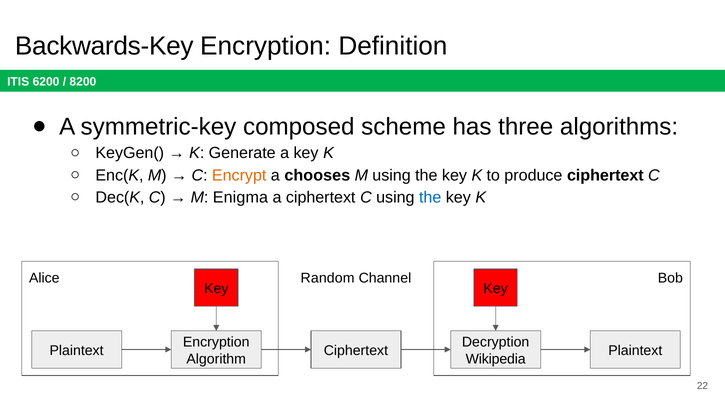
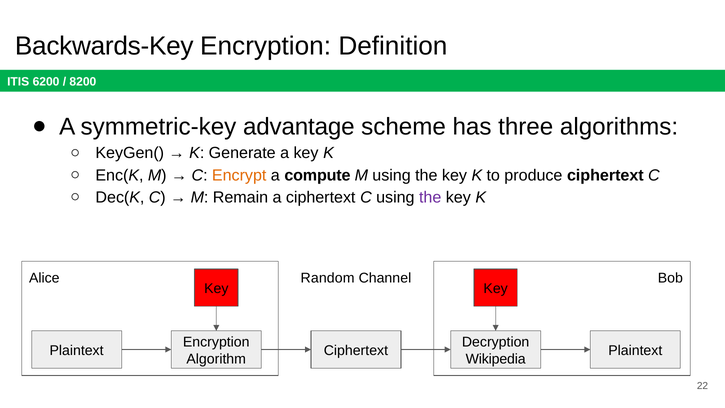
composed: composed -> advantage
chooses: chooses -> compute
Enigma: Enigma -> Remain
the at (430, 197) colour: blue -> purple
